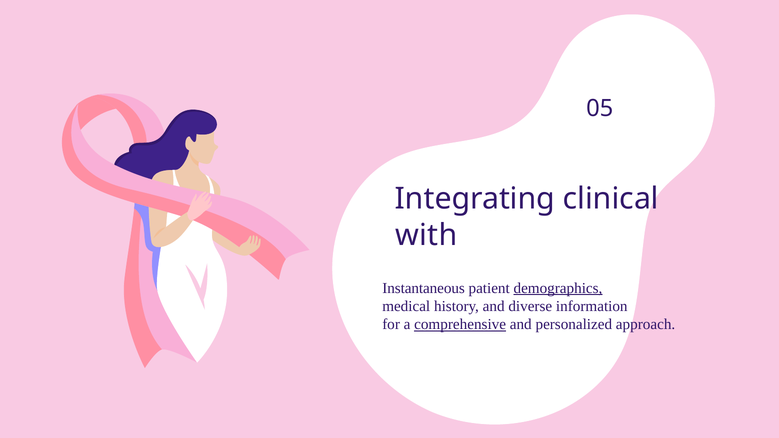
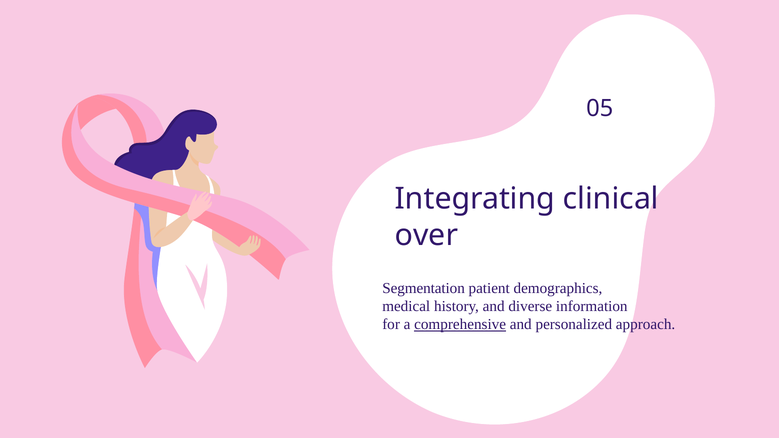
with: with -> over
Instantaneous: Instantaneous -> Segmentation
demographics underline: present -> none
